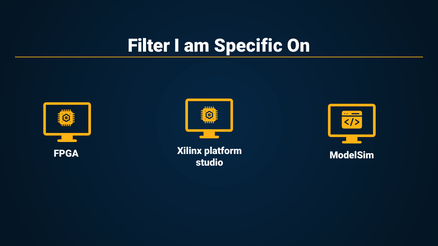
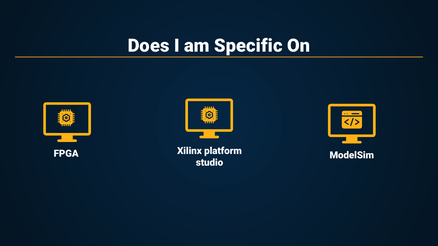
Filter: Filter -> Does
